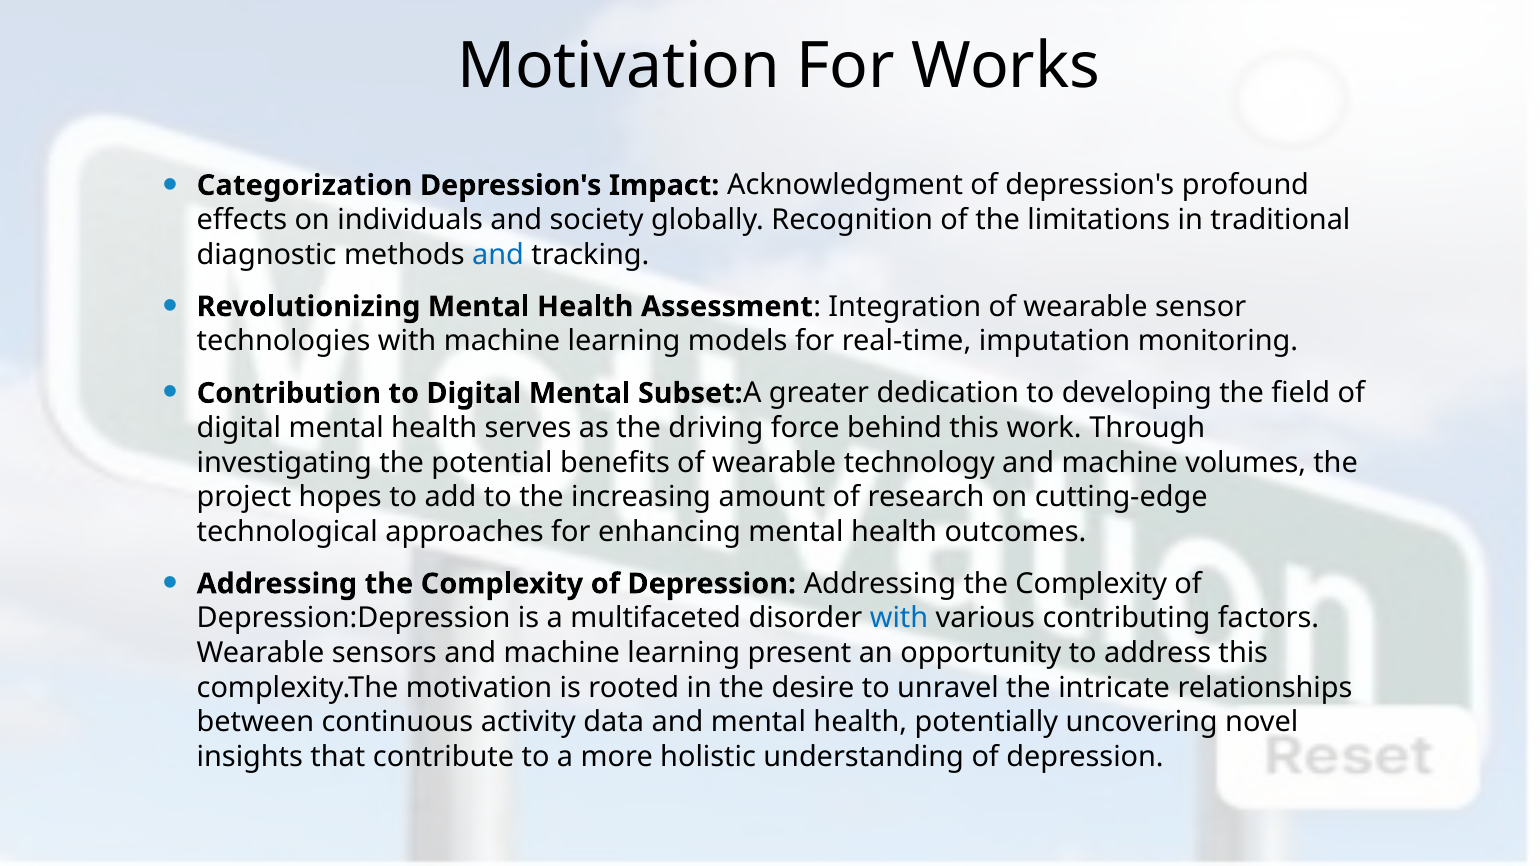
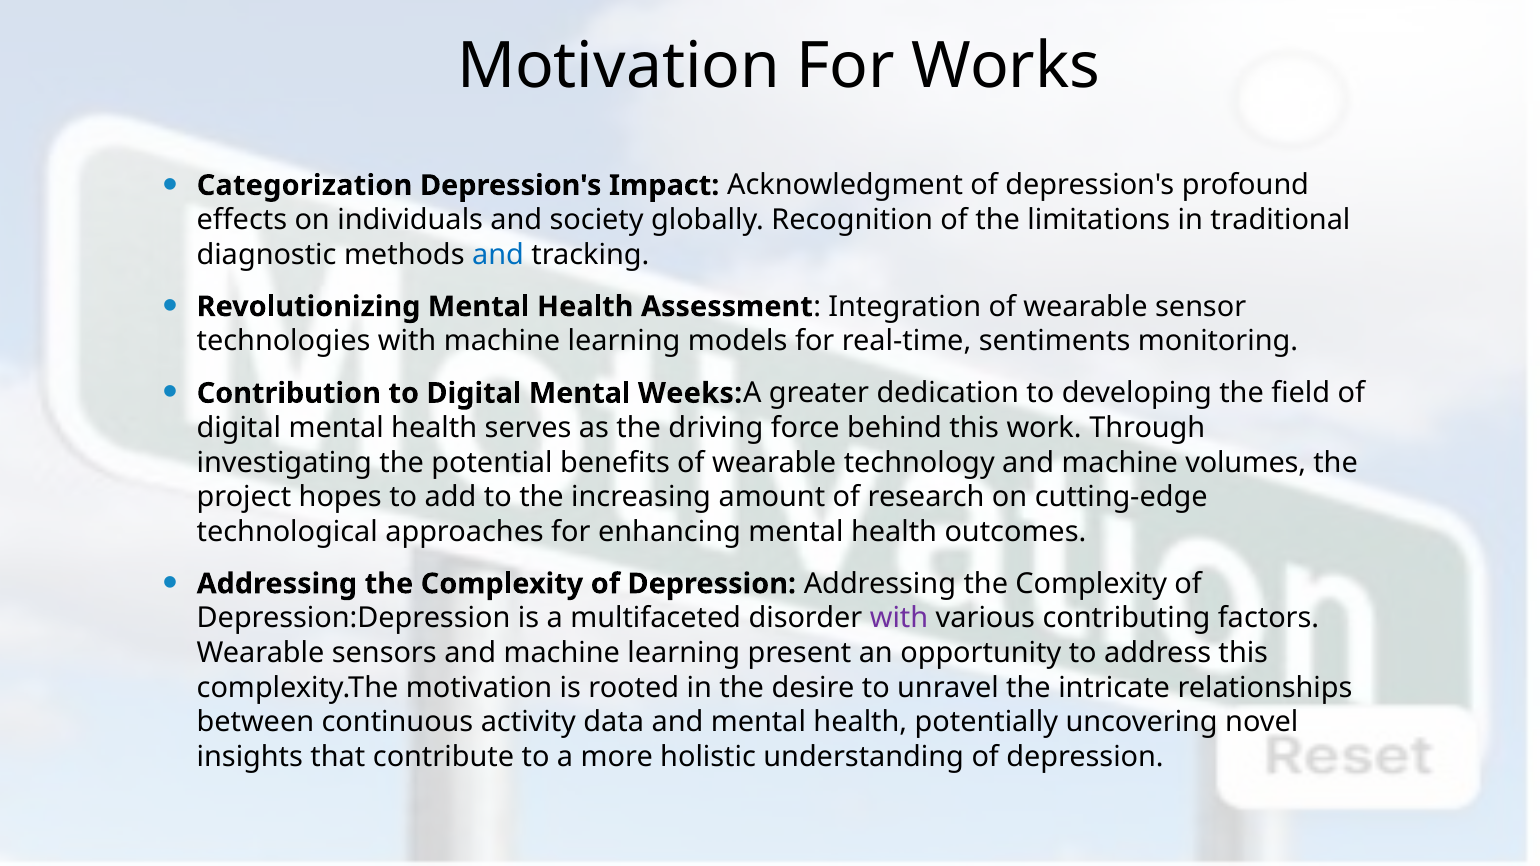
imputation: imputation -> sentiments
Subset: Subset -> Weeks
with at (899, 619) colour: blue -> purple
